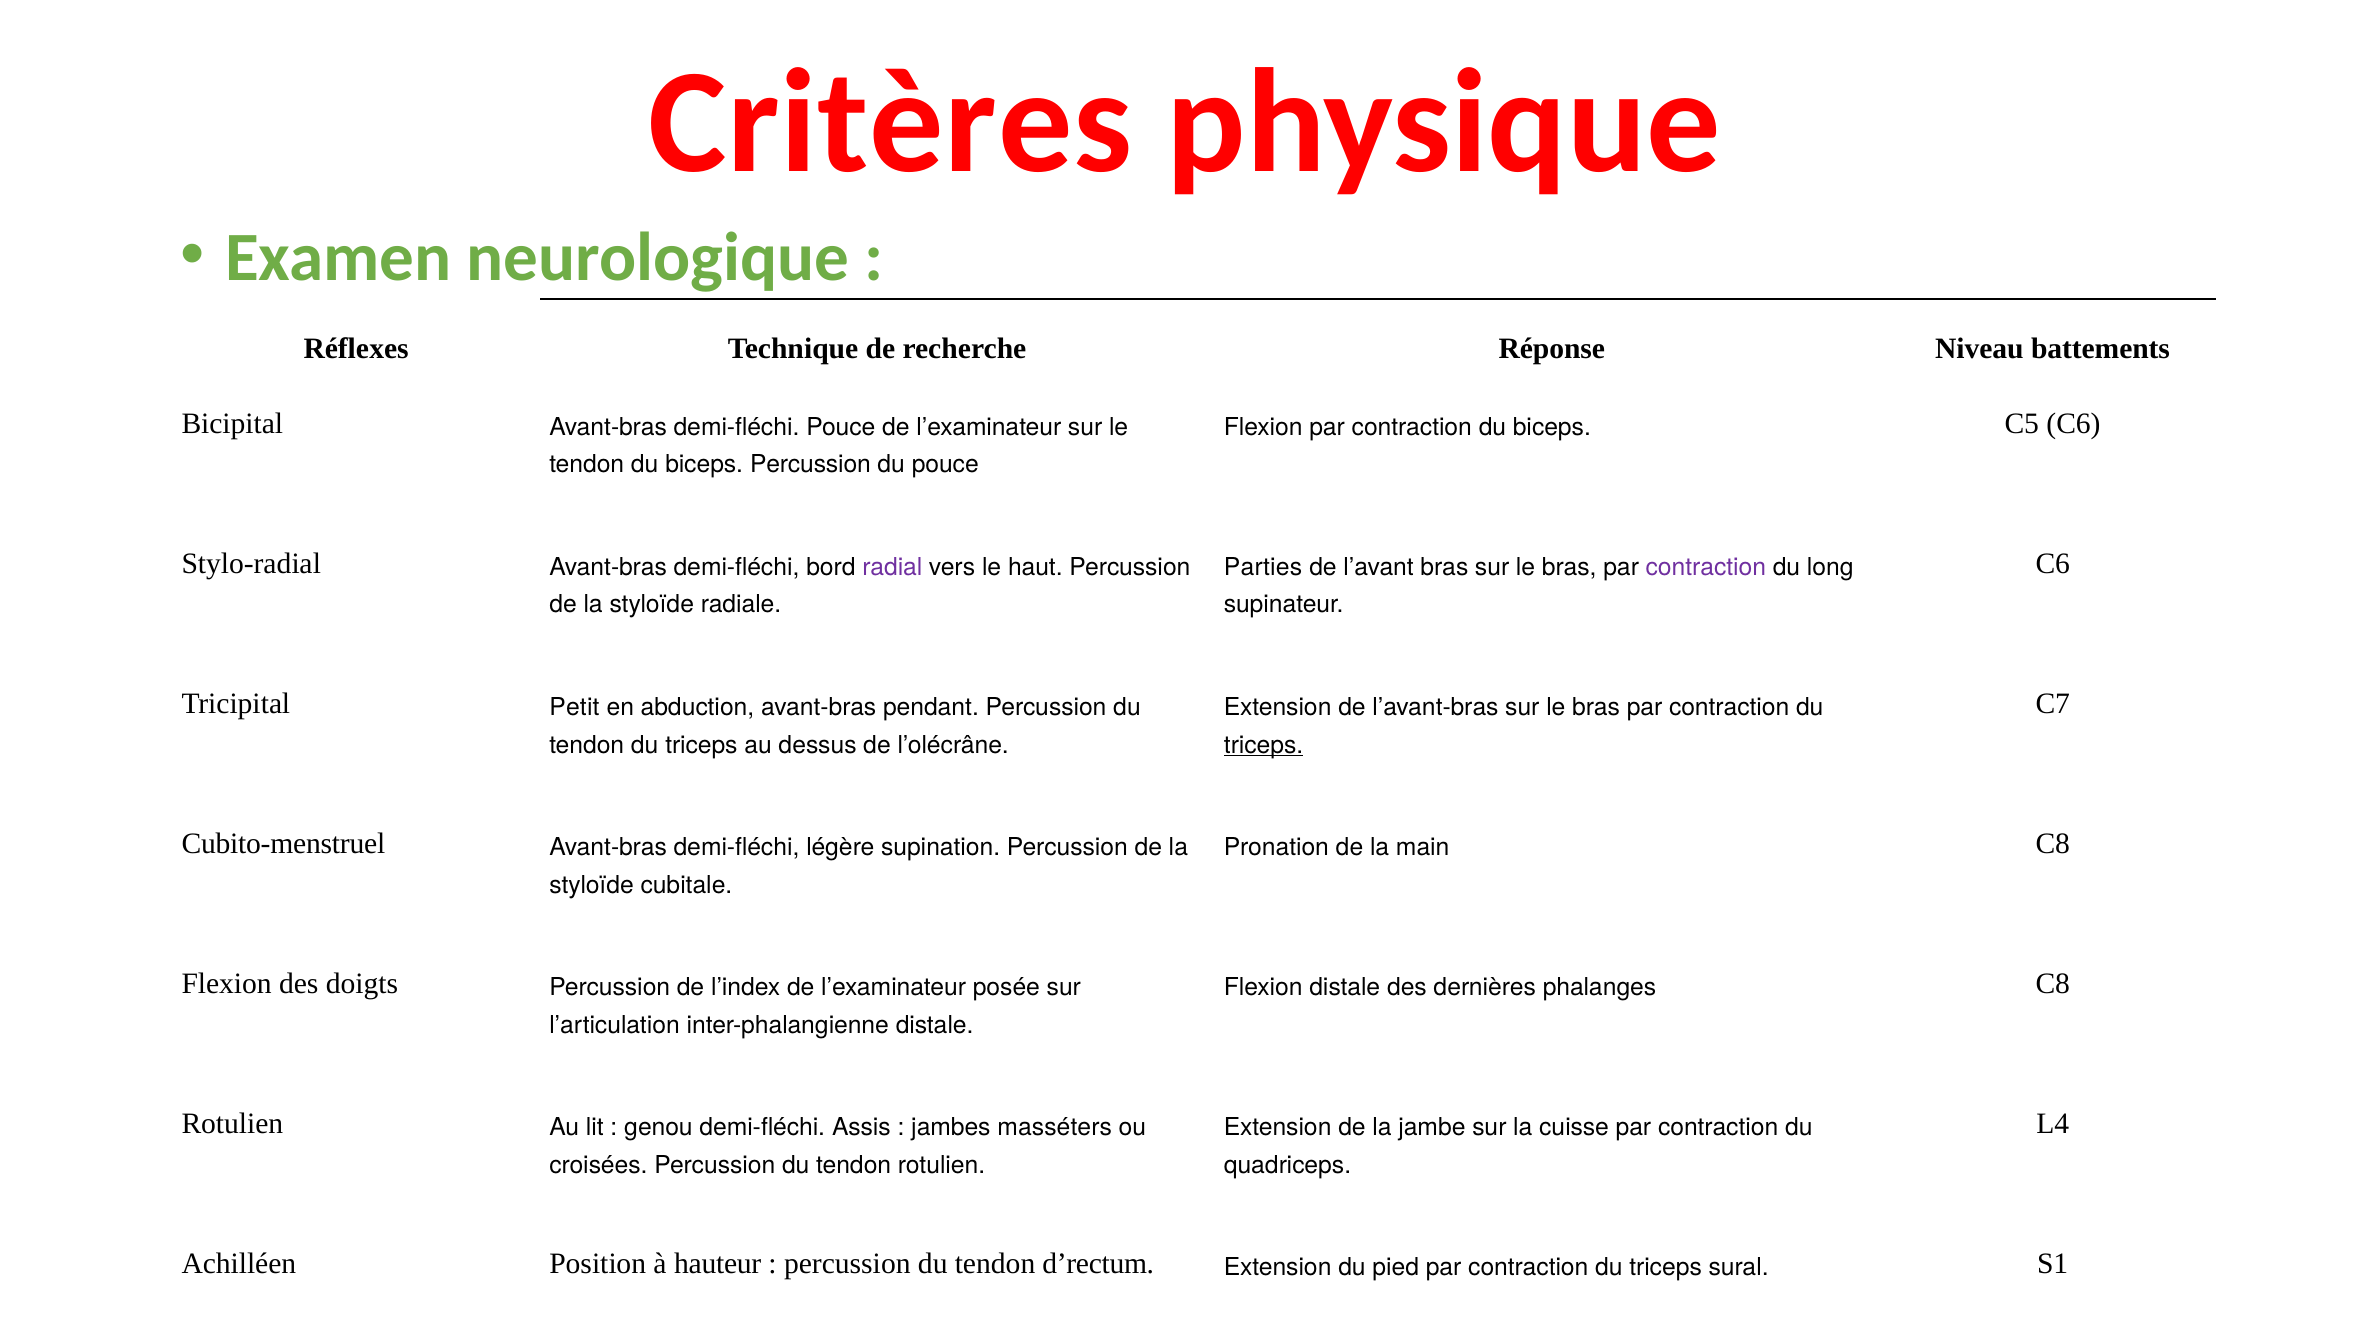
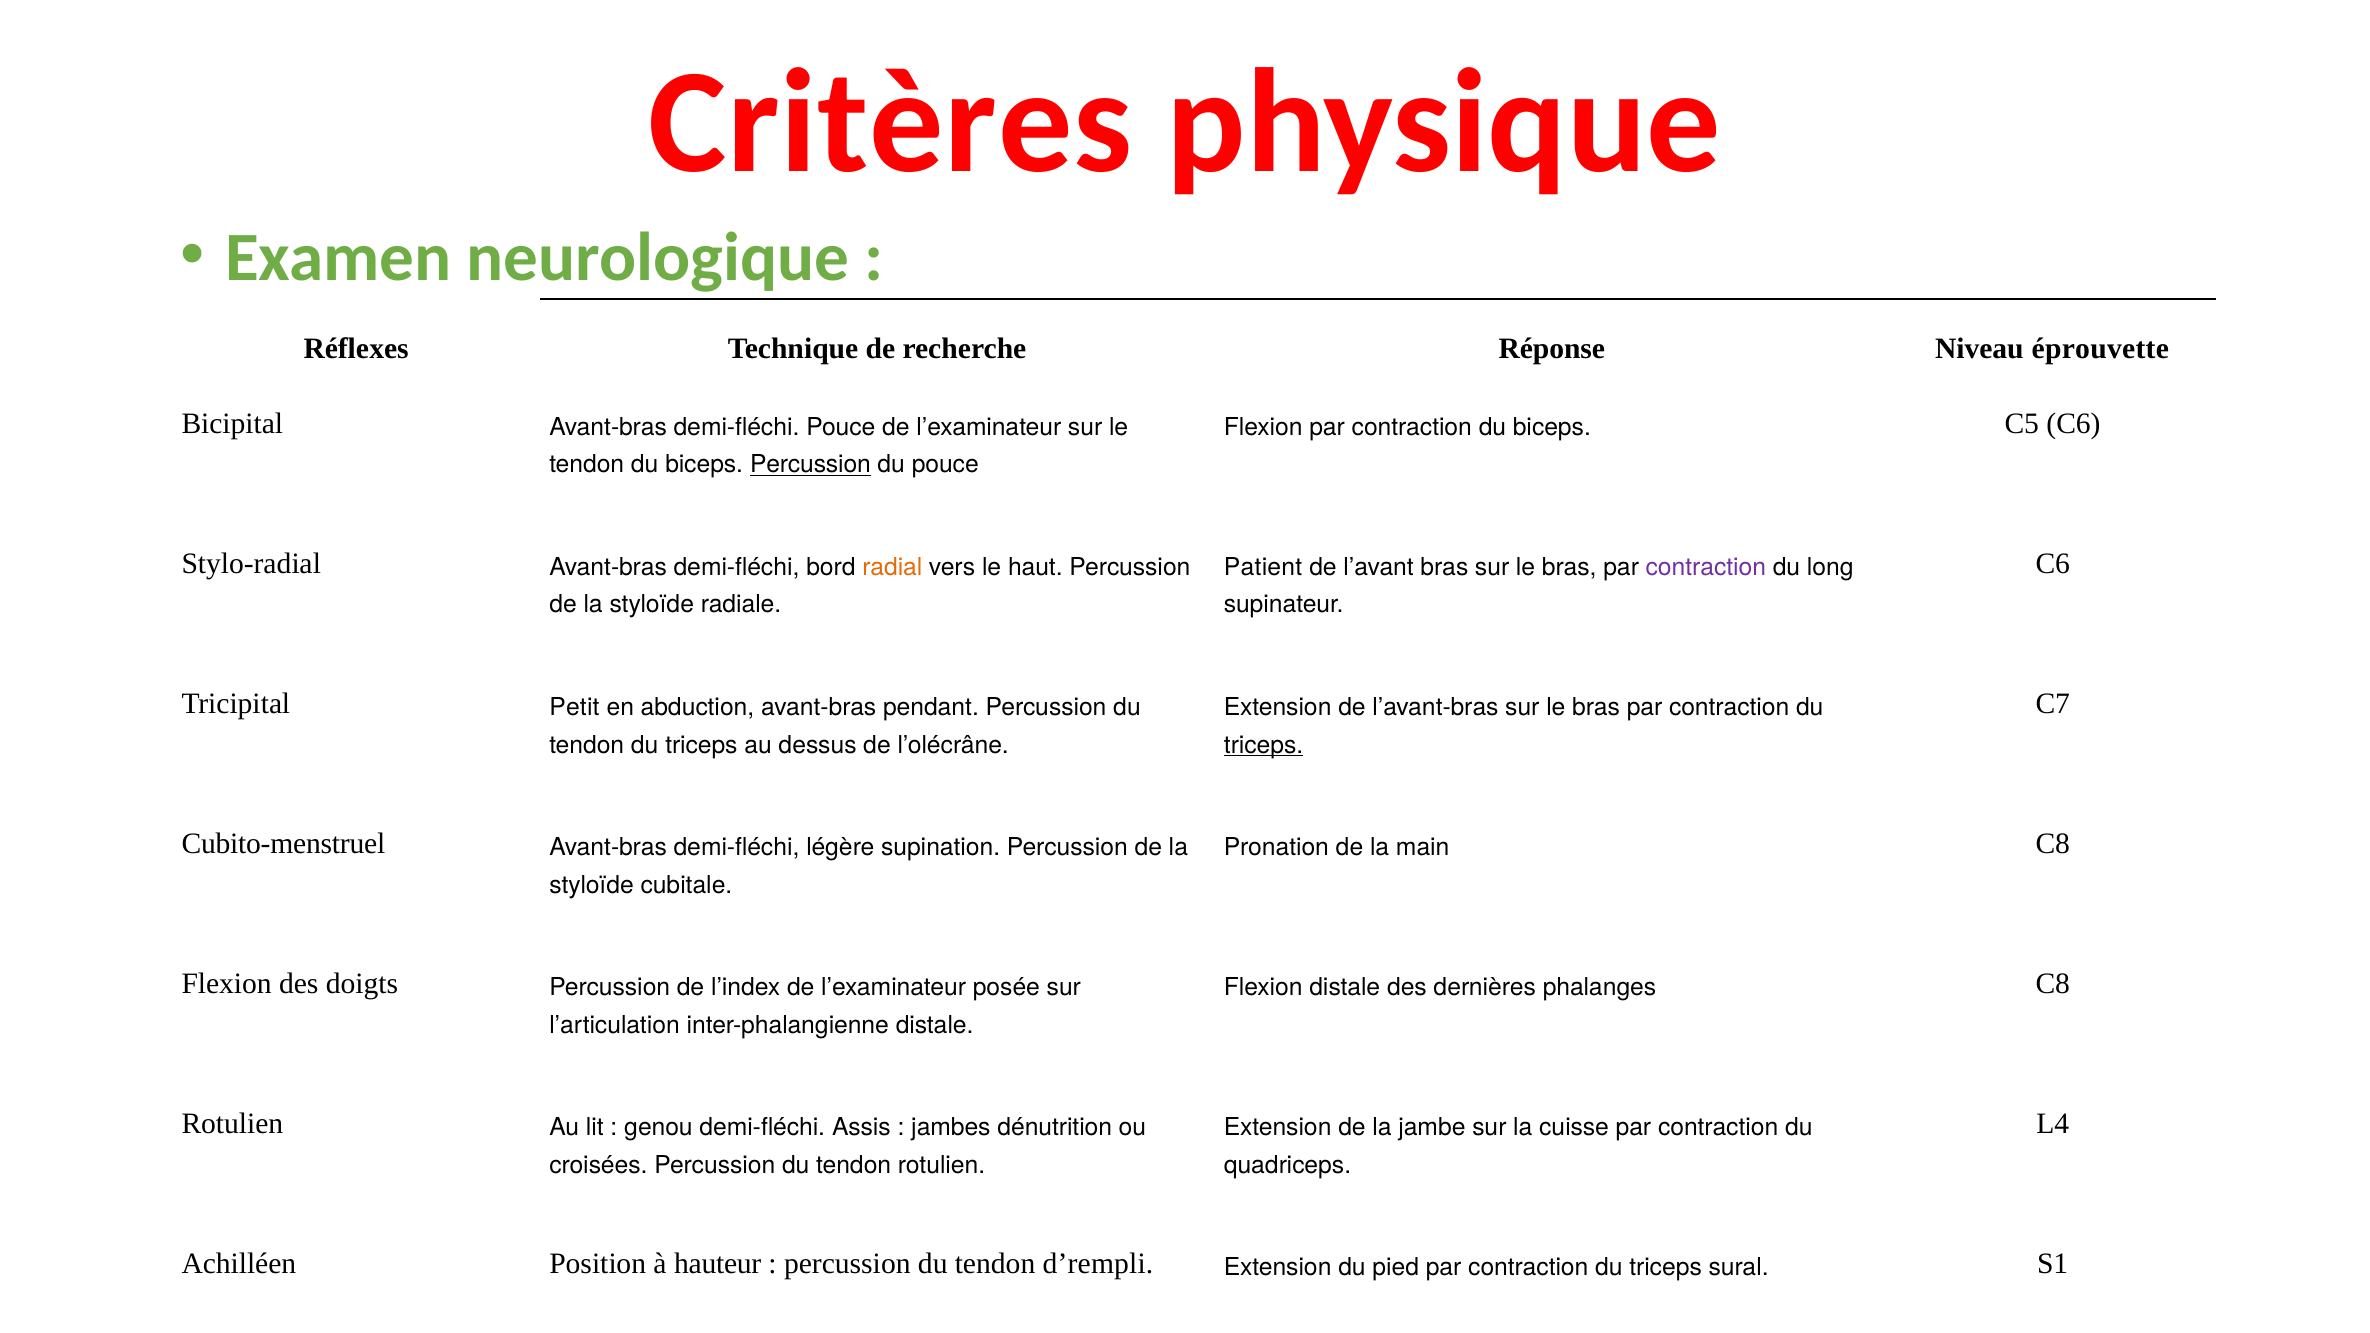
battements: battements -> éprouvette
Percussion at (810, 465) underline: none -> present
radial colour: purple -> orange
Parties: Parties -> Patient
masséters: masséters -> dénutrition
d’rectum: d’rectum -> d’rempli
